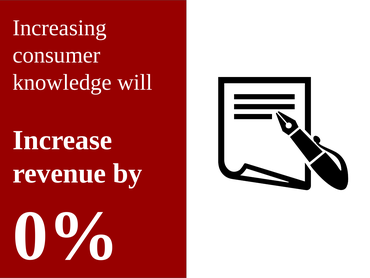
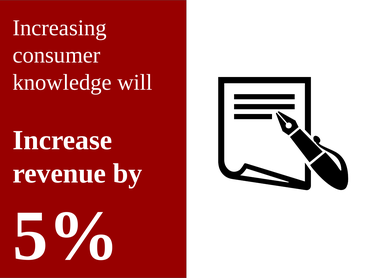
0%: 0% -> 5%
